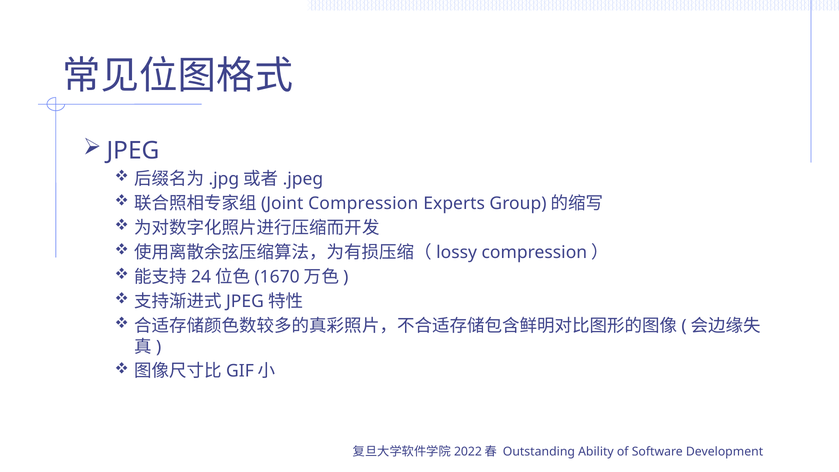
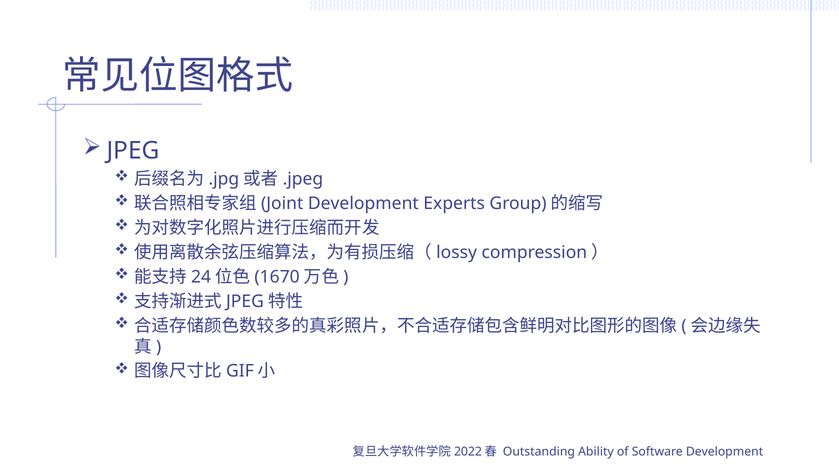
Compression at (363, 203): Compression -> Development
